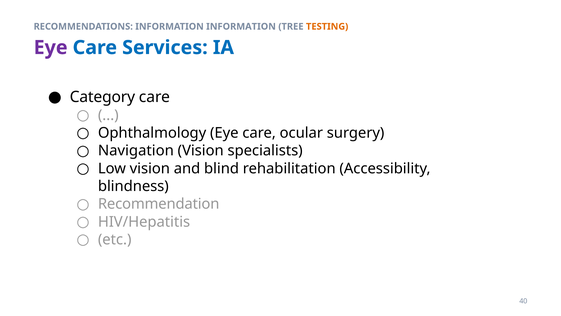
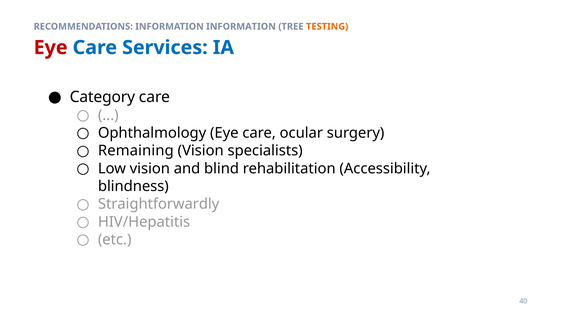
Eye at (51, 48) colour: purple -> red
Navigation: Navigation -> Remaining
Recommendation: Recommendation -> Straightforwardly
